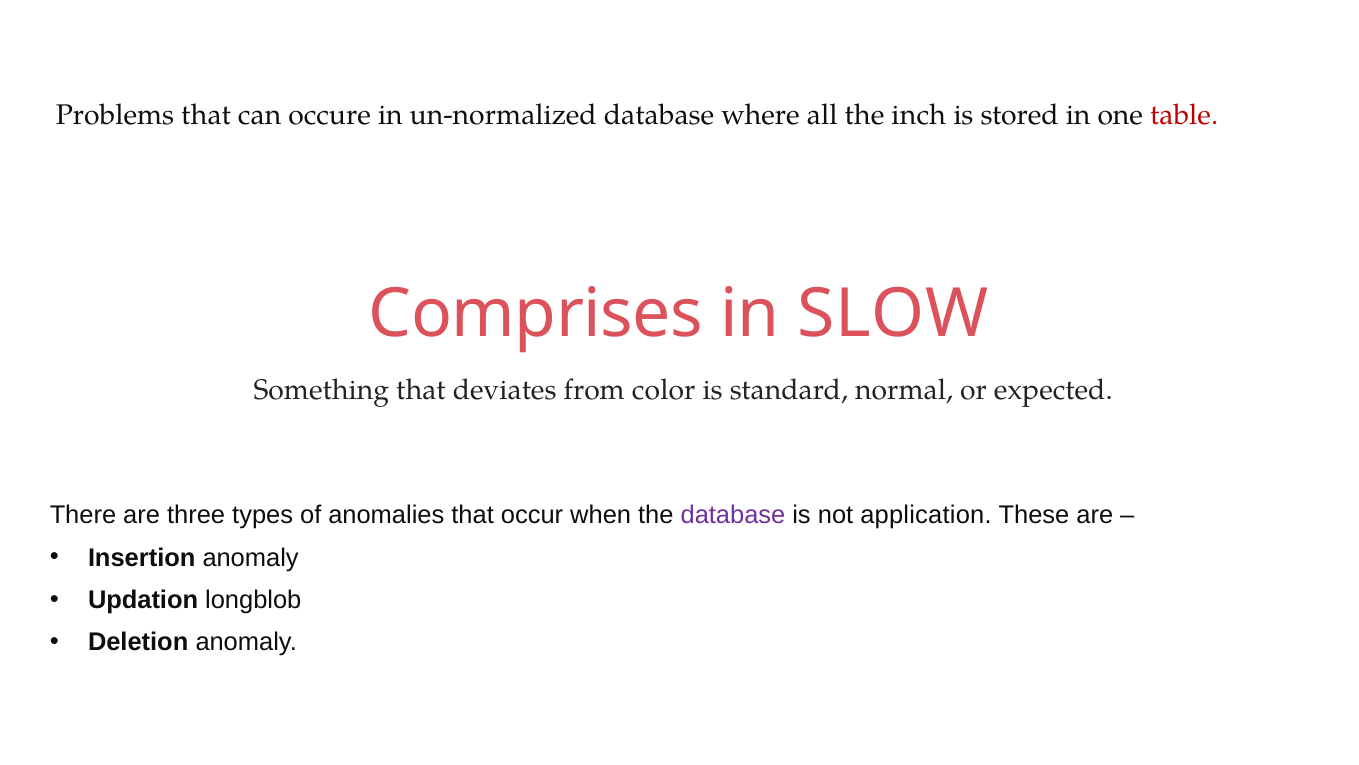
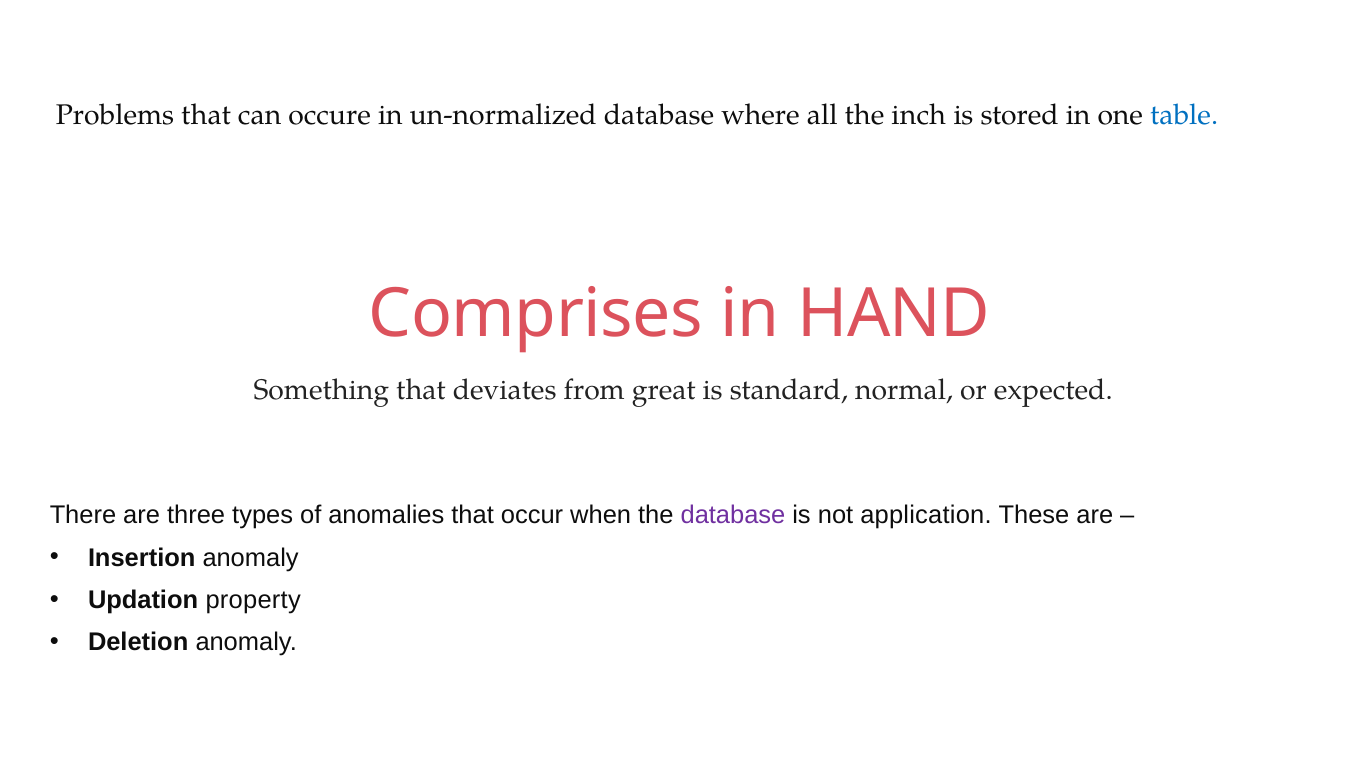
table colour: red -> blue
SLOW: SLOW -> HAND
color: color -> great
longblob: longblob -> property
